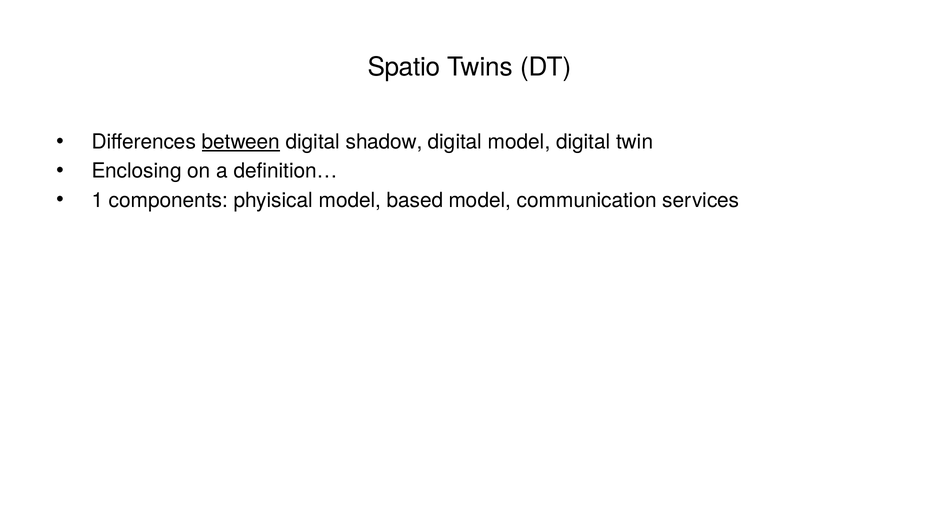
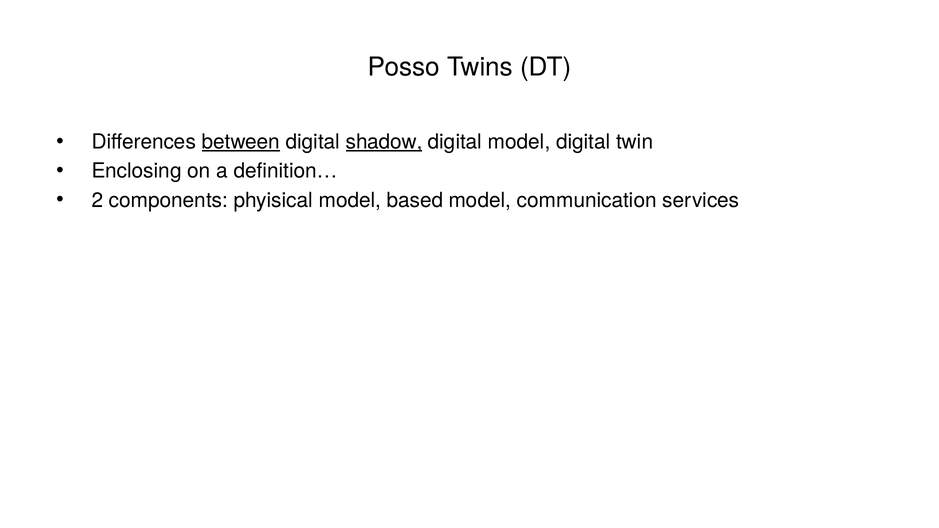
Spatio: Spatio -> Posso
shadow underline: none -> present
1: 1 -> 2
